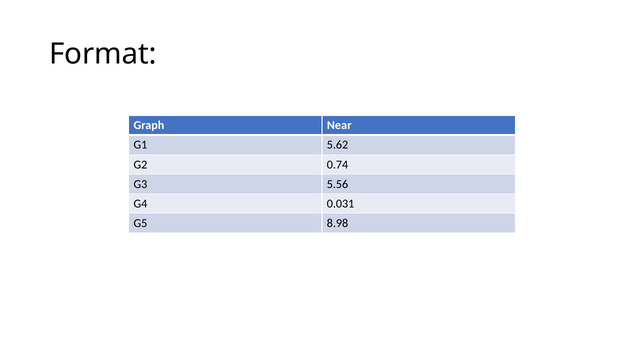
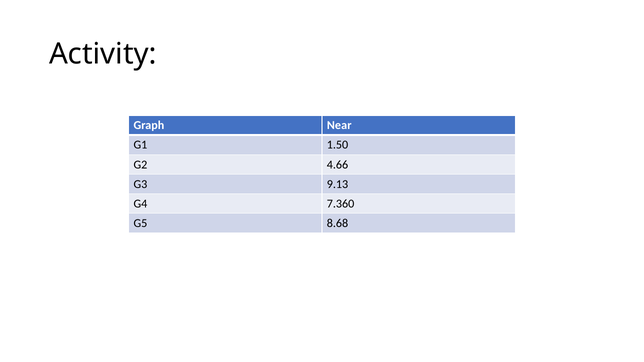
Format: Format -> Activity
5.62: 5.62 -> 1.50
0.74: 0.74 -> 4.66
5.56: 5.56 -> 9.13
0.031: 0.031 -> 7.360
8.98: 8.98 -> 8.68
